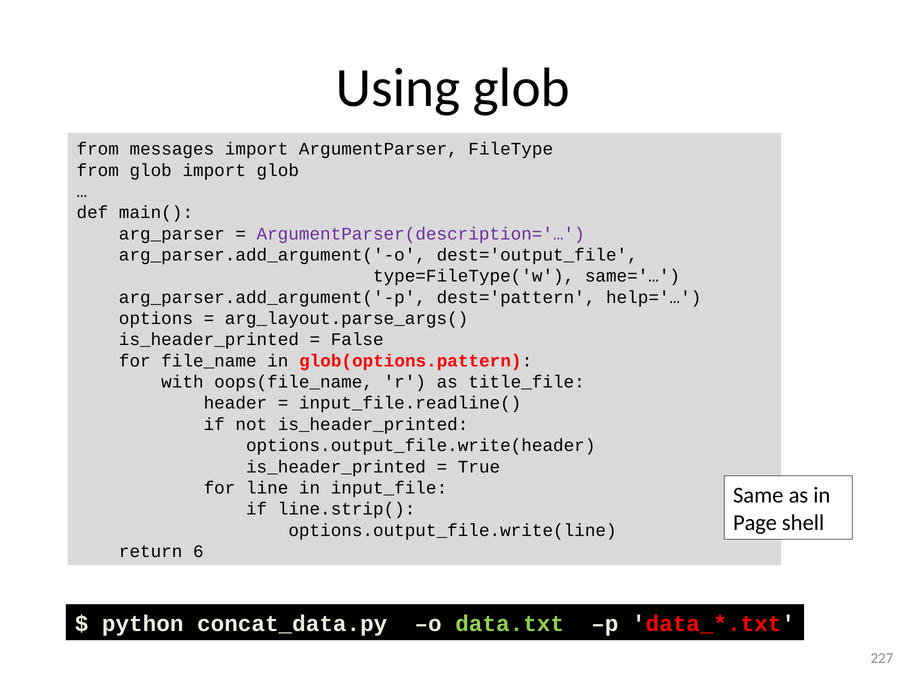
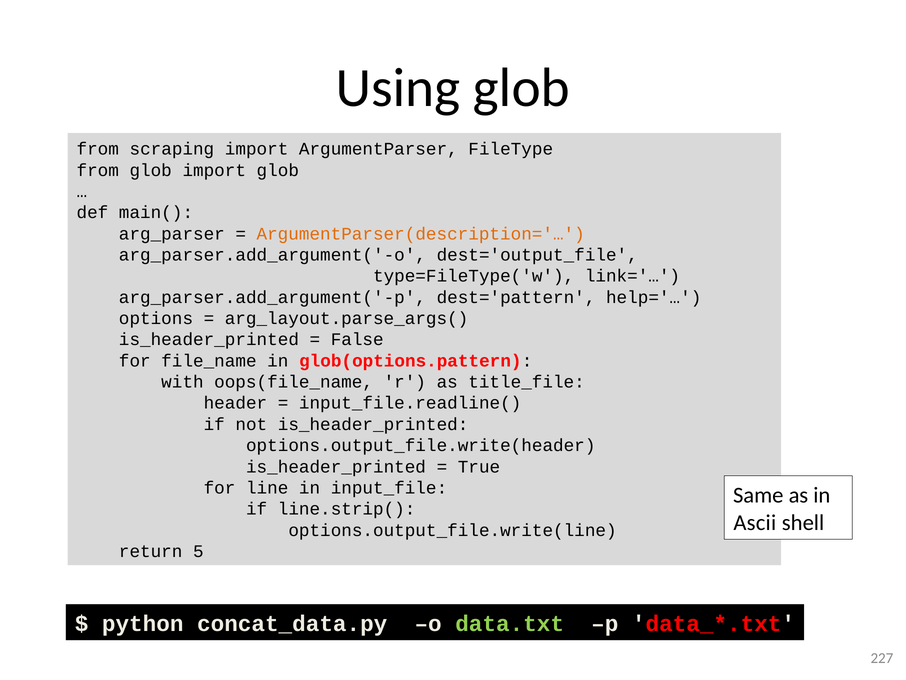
messages: messages -> scraping
ArgumentParser(description='… colour: purple -> orange
same='…: same='… -> link='…
Page: Page -> Ascii
6: 6 -> 5
